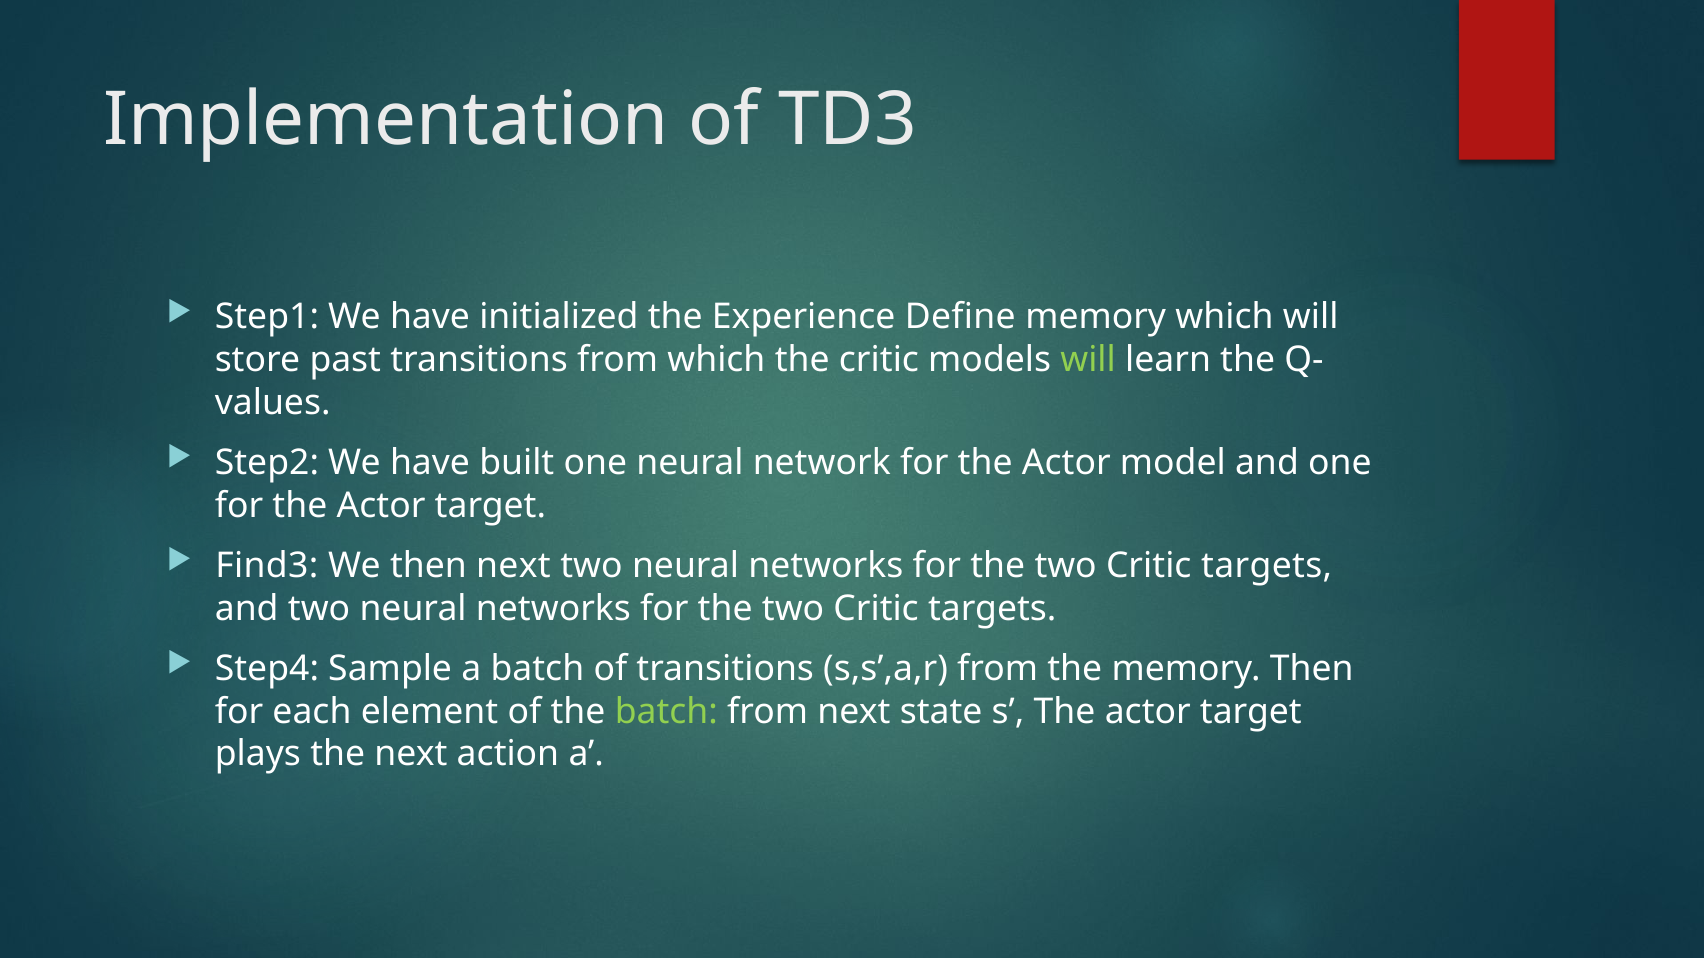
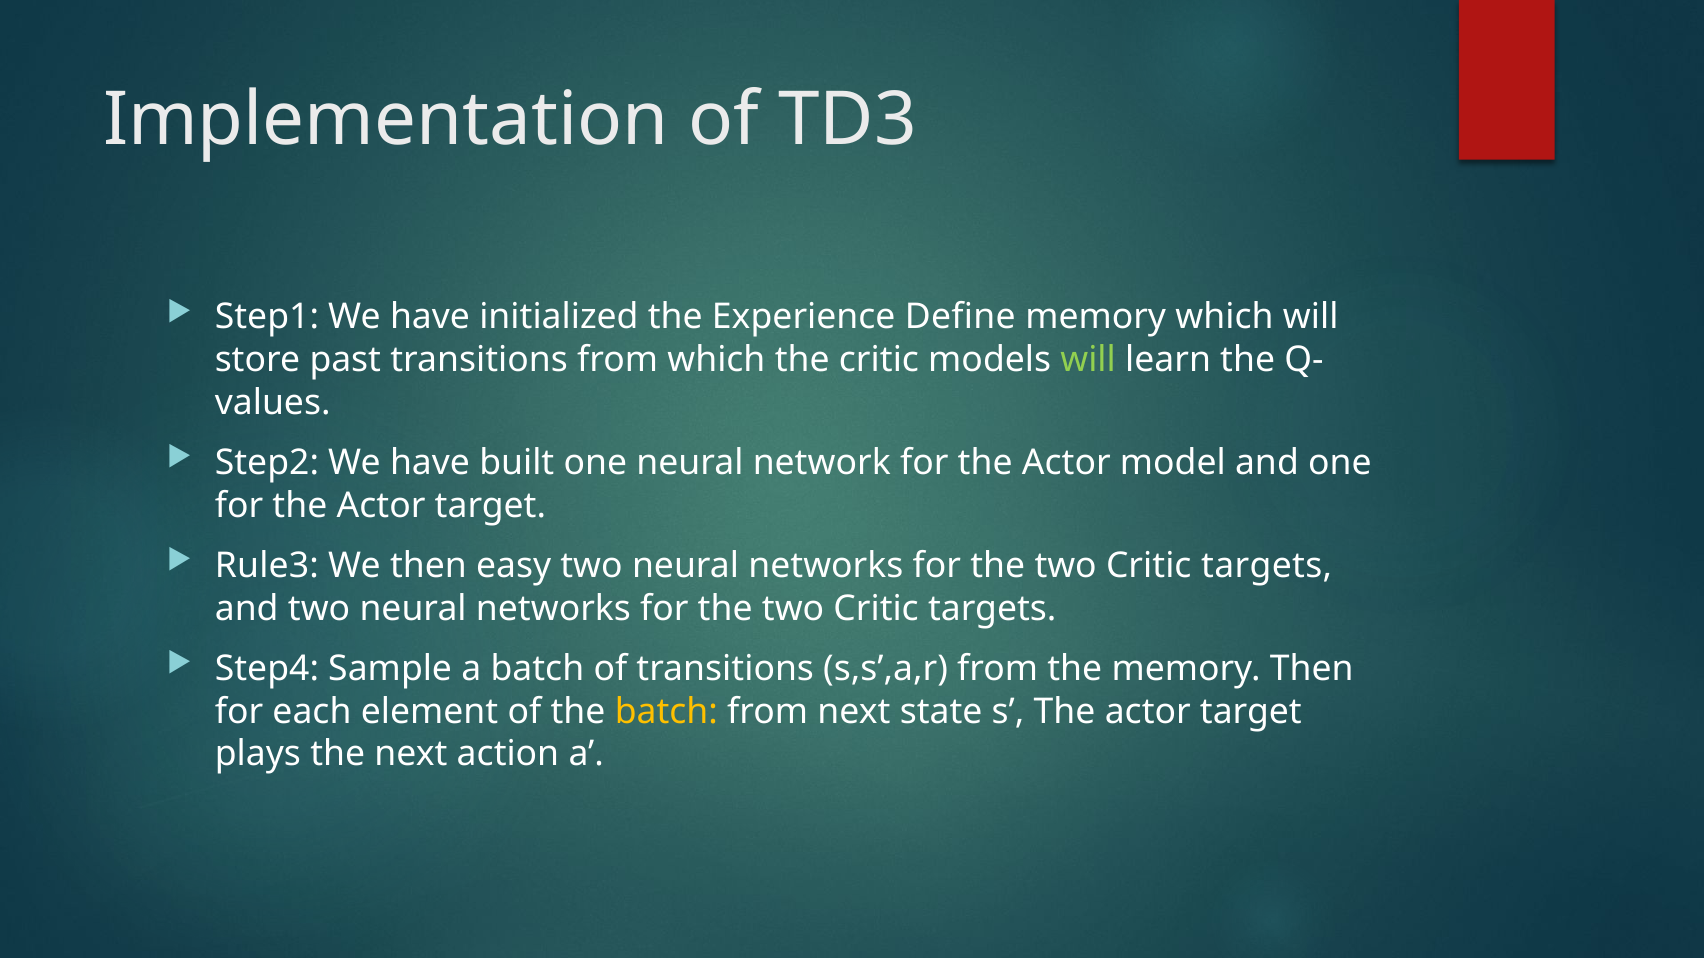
Find3: Find3 -> Rule3
then next: next -> easy
batch at (666, 712) colour: light green -> yellow
